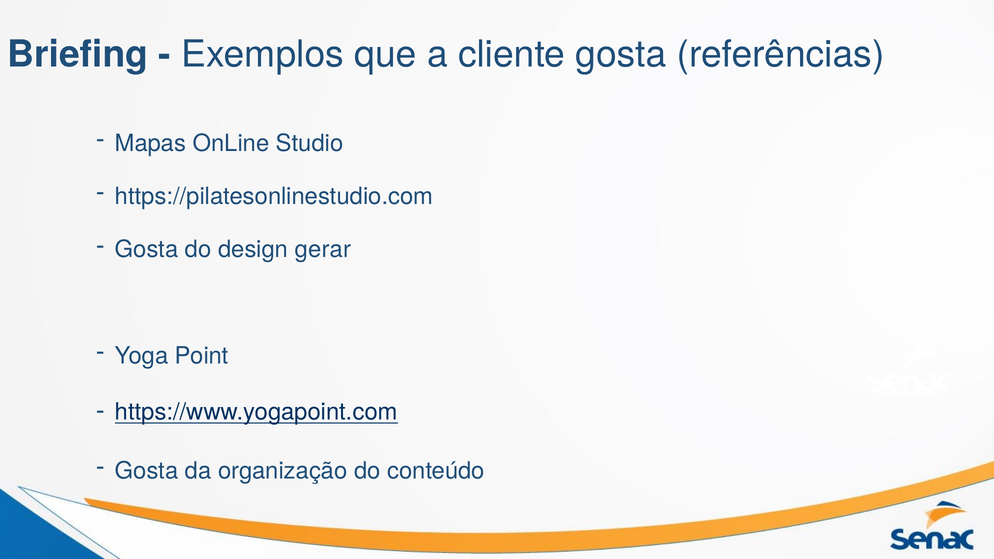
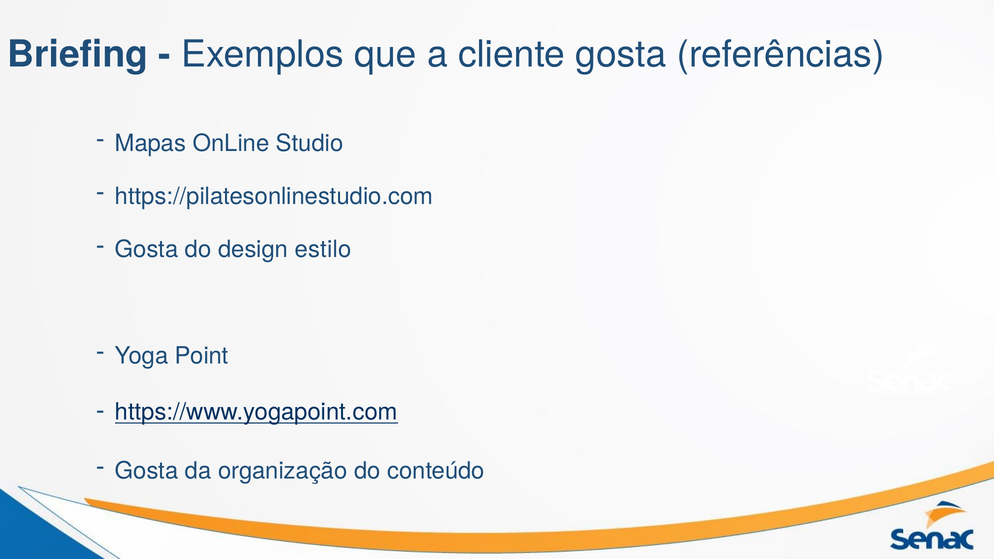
gerar: gerar -> estilo
